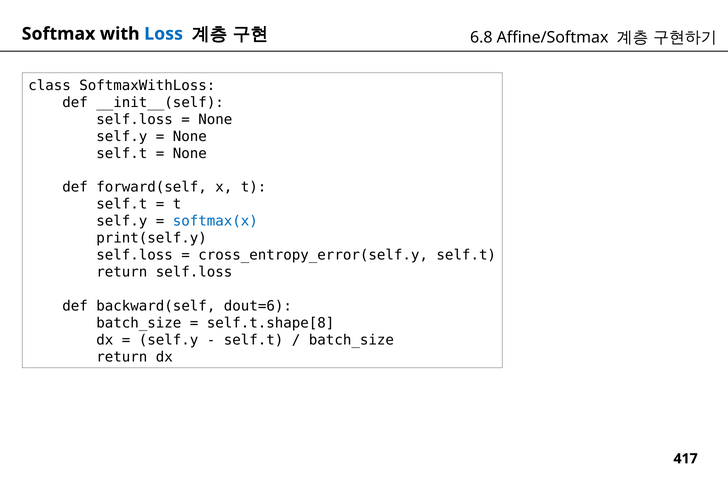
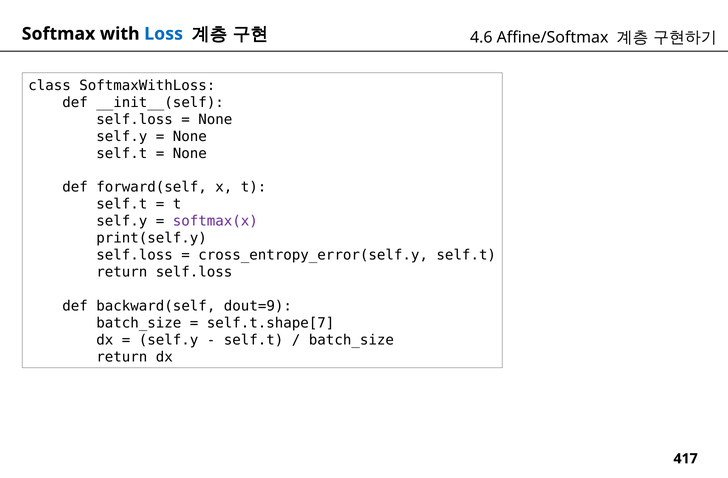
6.8: 6.8 -> 4.6
softmax(x colour: blue -> purple
dout=6: dout=6 -> dout=9
self.t.shape[8: self.t.shape[8 -> self.t.shape[7
